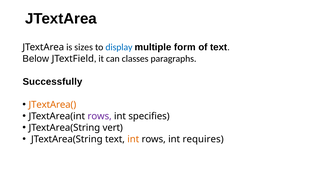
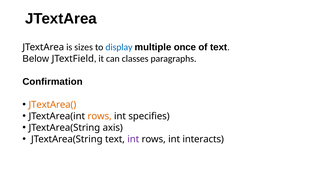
form: form -> once
Successfully: Successfully -> Confirmation
rows at (100, 116) colour: purple -> orange
vert: vert -> axis
int at (133, 139) colour: orange -> purple
requires: requires -> interacts
